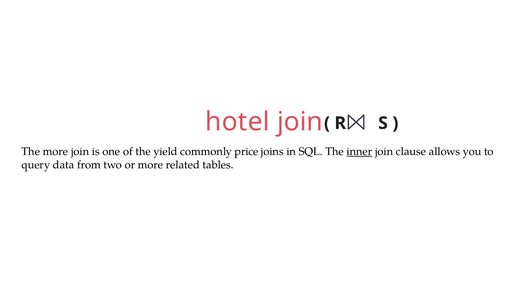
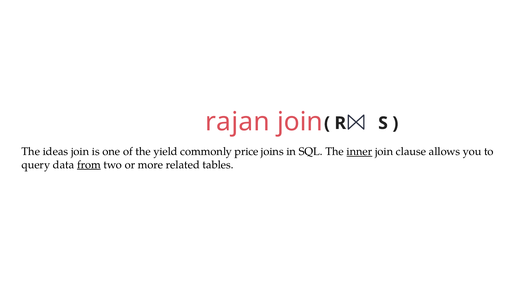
hotel: hotel -> rajan
The more: more -> ideas
from underline: none -> present
